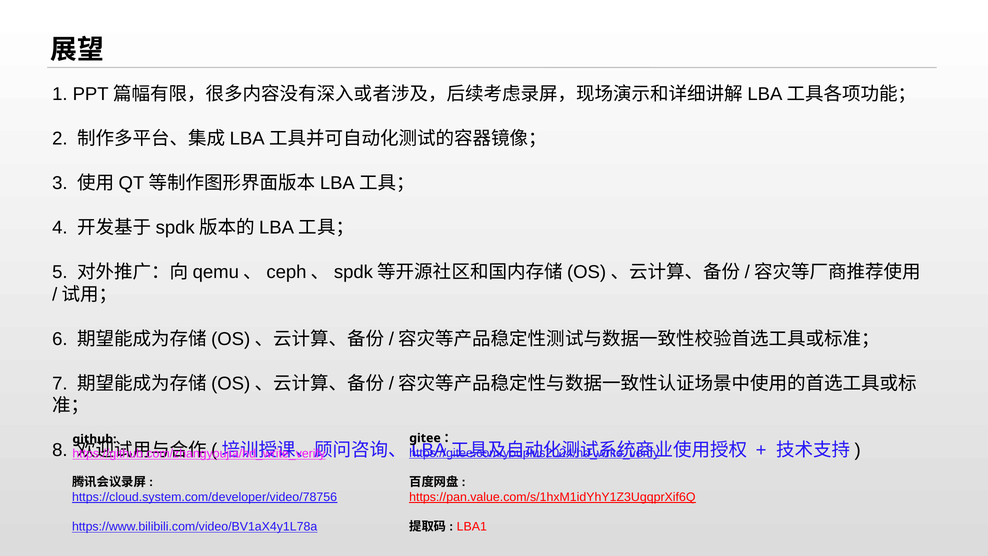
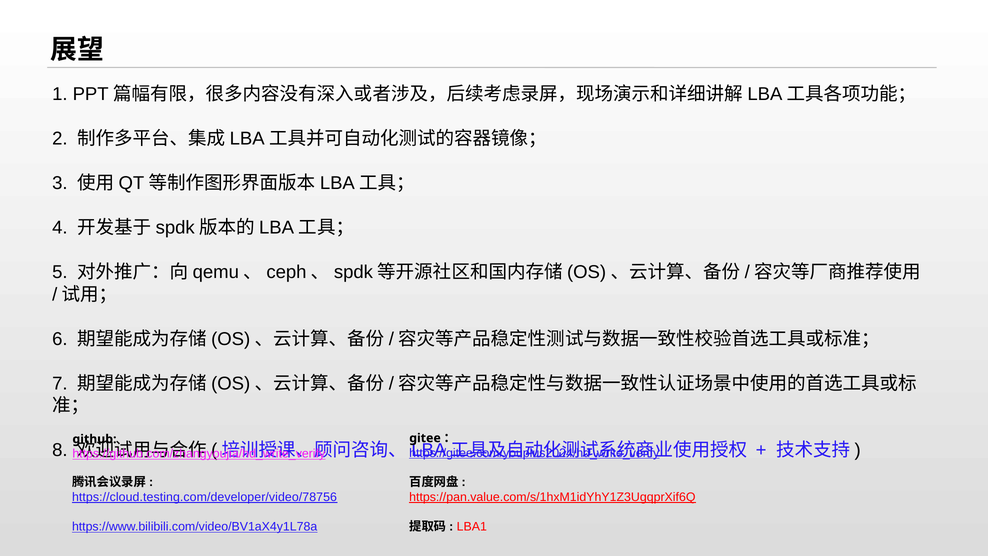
https://cloud.system.com/developer/video/78756: https://cloud.system.com/developer/video/78756 -> https://cloud.testing.com/developer/video/78756
